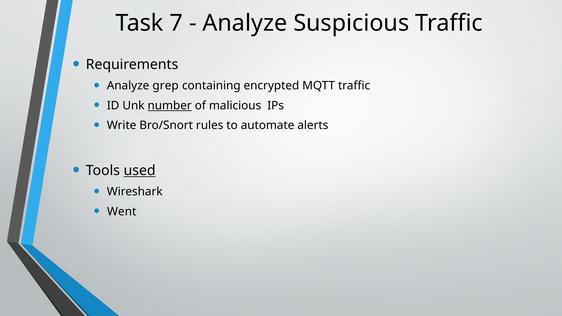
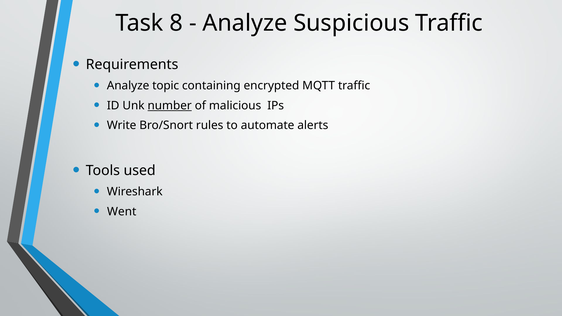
7: 7 -> 8
grep: grep -> topic
used underline: present -> none
